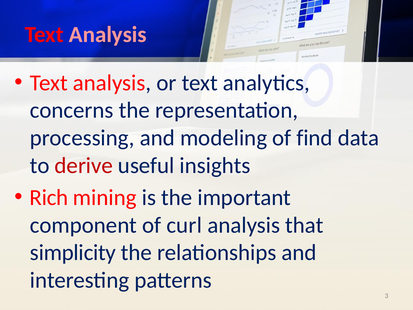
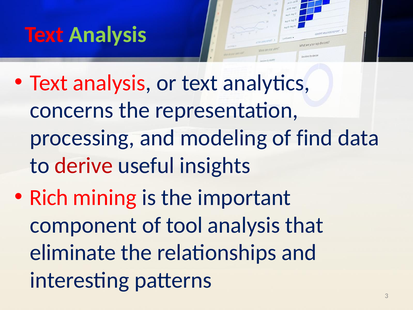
Analysis at (108, 35) colour: pink -> light green
curl: curl -> tool
simplicity: simplicity -> eliminate
